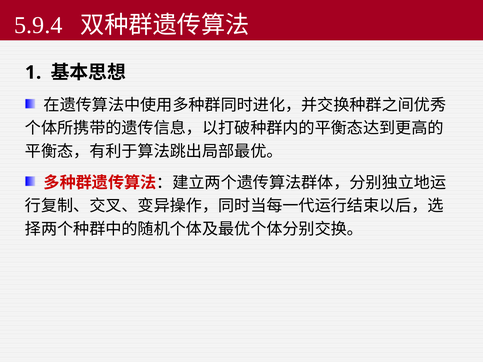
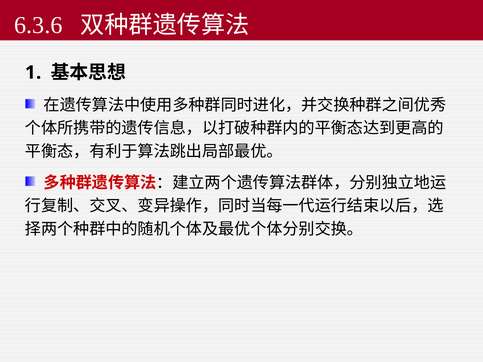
5.9.4: 5.9.4 -> 6.3.6
